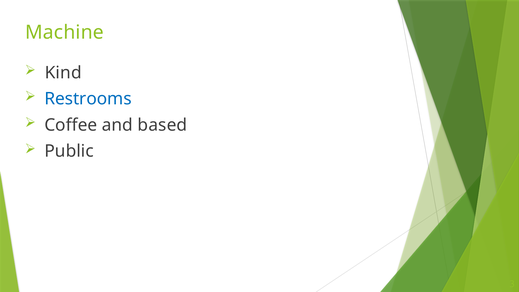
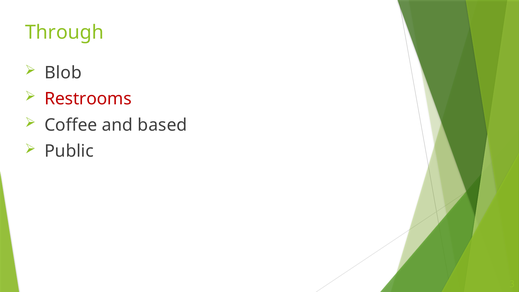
Machine: Machine -> Through
Kind: Kind -> Blob
Restrooms colour: blue -> red
